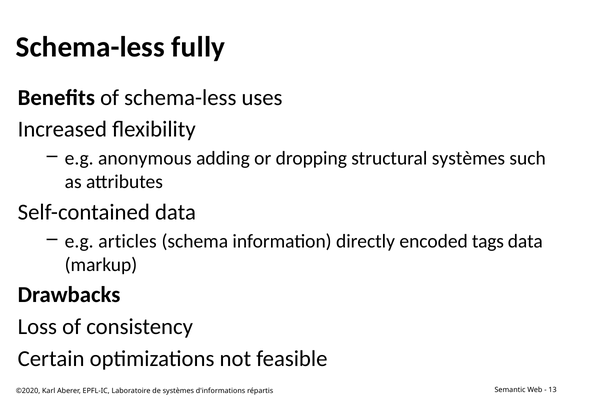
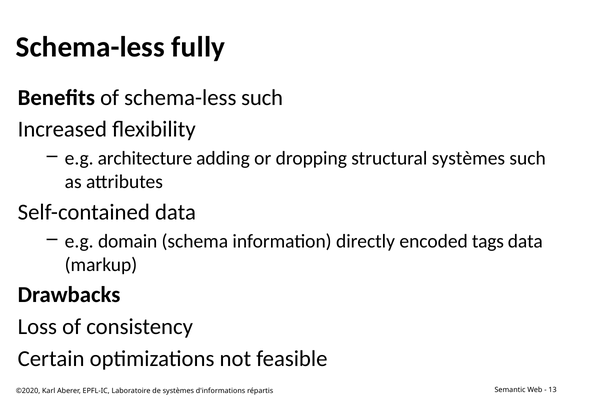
schema-less uses: uses -> such
anonymous: anonymous -> architecture
articles: articles -> domain
